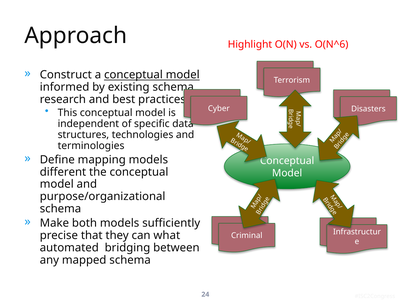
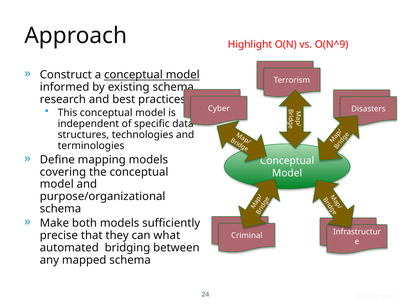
O(N^6: O(N^6 -> O(N^9
different: different -> covering
